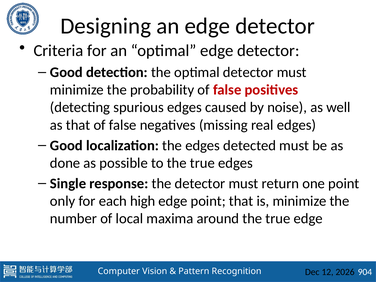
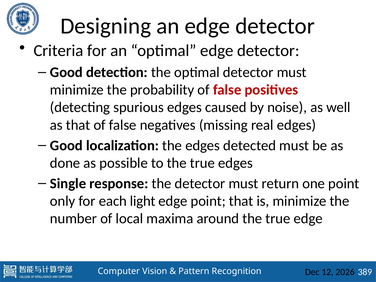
high: high -> light
904: 904 -> 389
